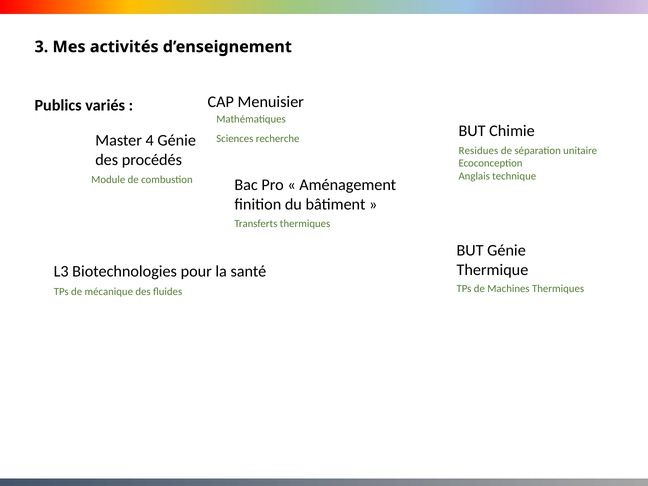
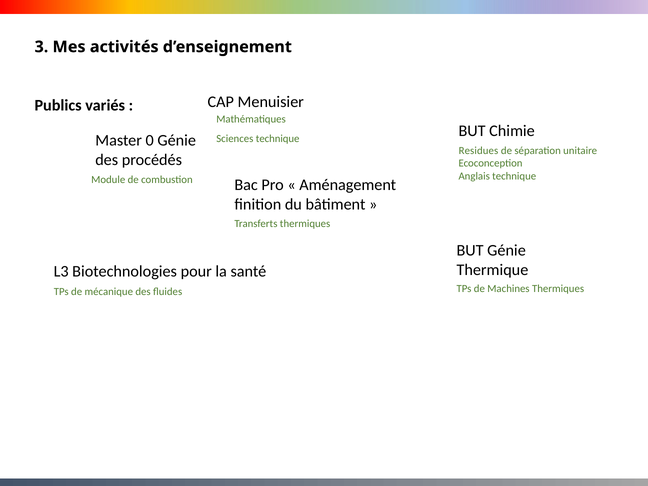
4: 4 -> 0
Sciences recherche: recherche -> technique
